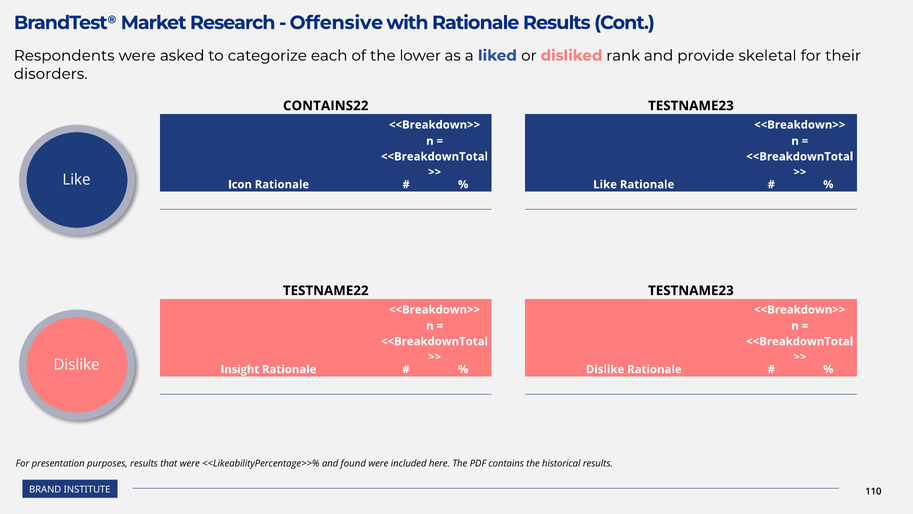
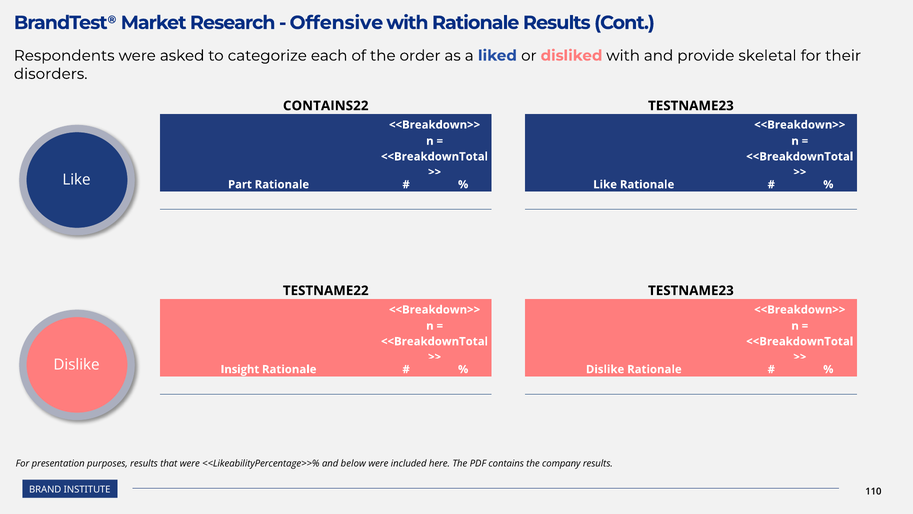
lower: lower -> order
disliked rank: rank -> with
Icon: Icon -> Part
found: found -> below
historical: historical -> company
